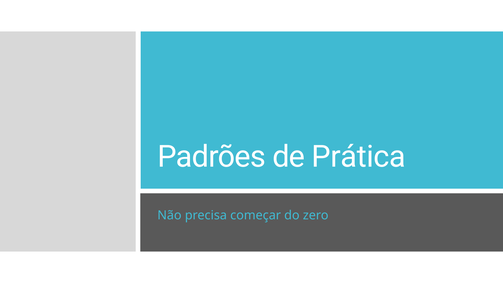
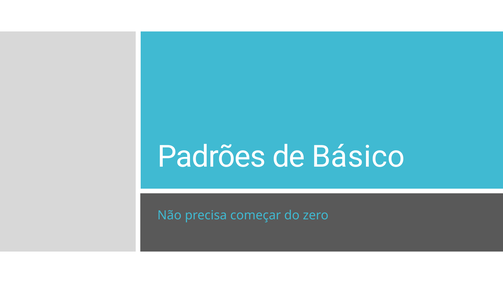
Prática: Prática -> Básico
